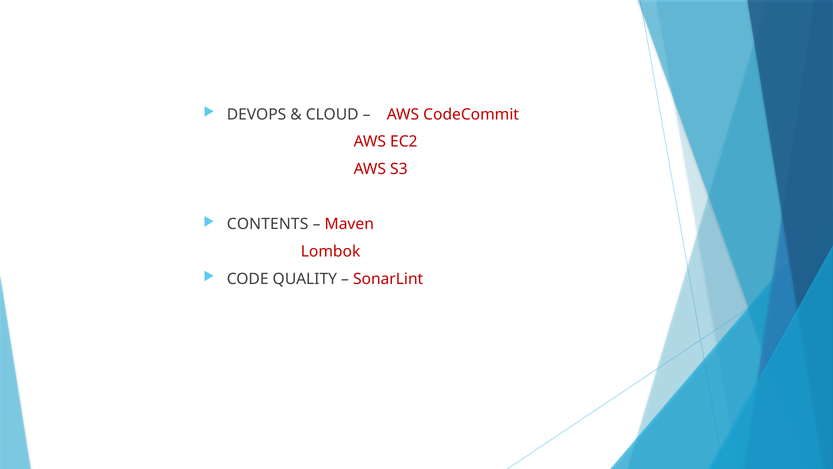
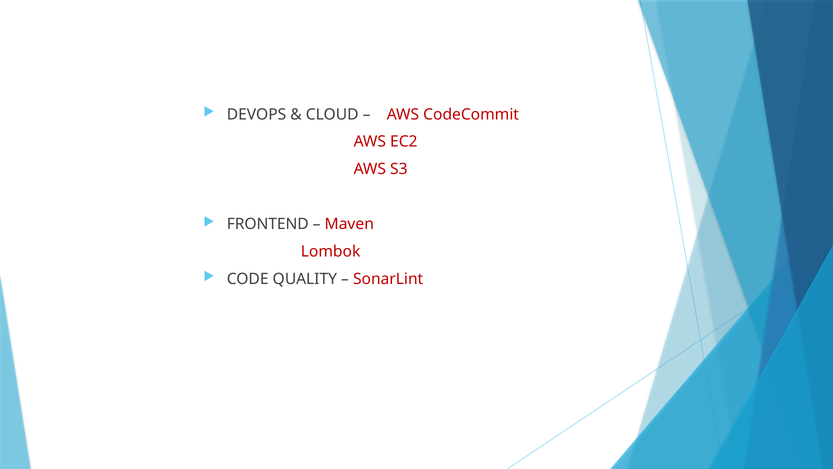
CONTENTS: CONTENTS -> FRONTEND
